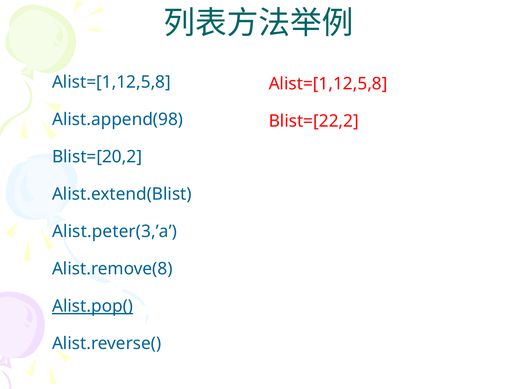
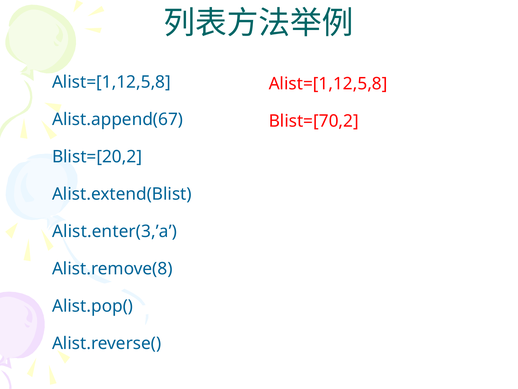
Alist.append(98: Alist.append(98 -> Alist.append(67
Blist=[22,2: Blist=[22,2 -> Blist=[70,2
Alist.peter(3,’a: Alist.peter(3,’a -> Alist.enter(3,’a
Alist.pop( underline: present -> none
